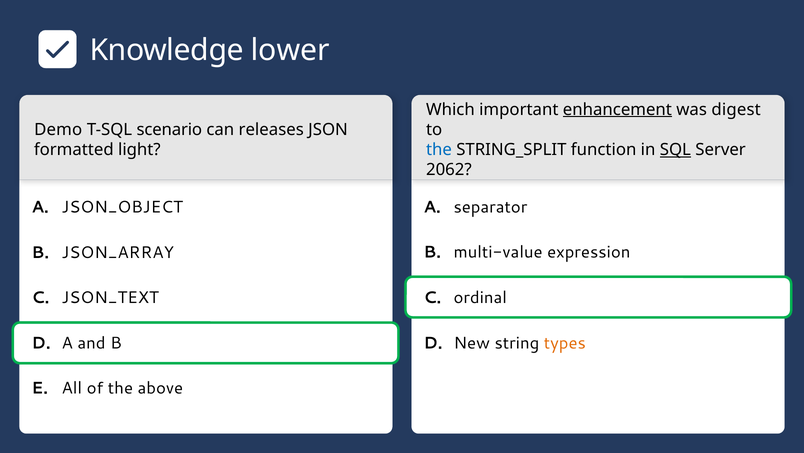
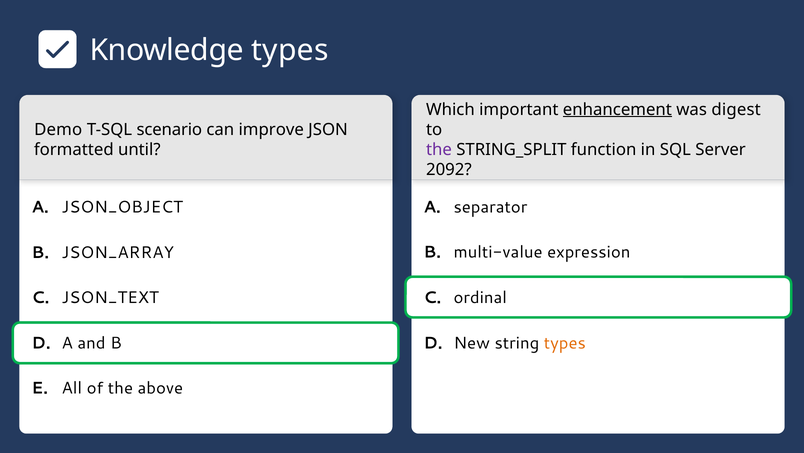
Knowledge lower: lower -> types
releases: releases -> improve
light: light -> until
the at (439, 150) colour: blue -> purple
SQL underline: present -> none
2062: 2062 -> 2092
